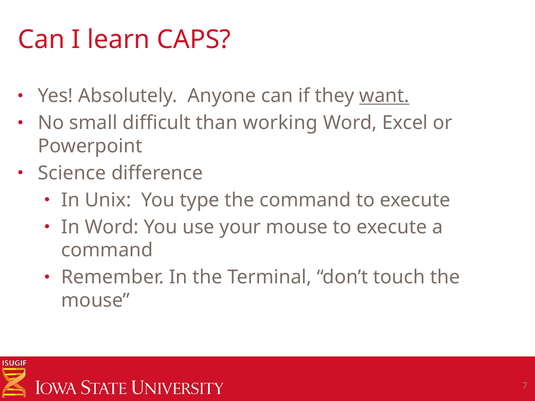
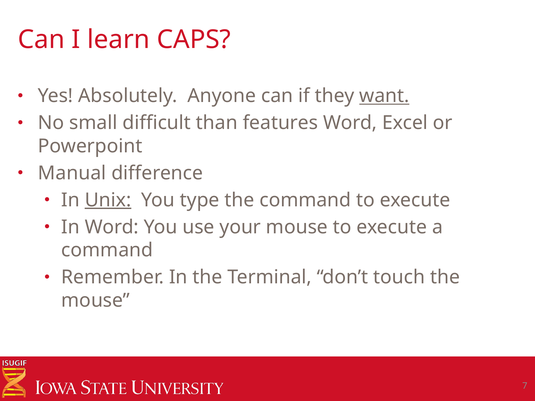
working: working -> features
Science: Science -> Manual
Unix underline: none -> present
